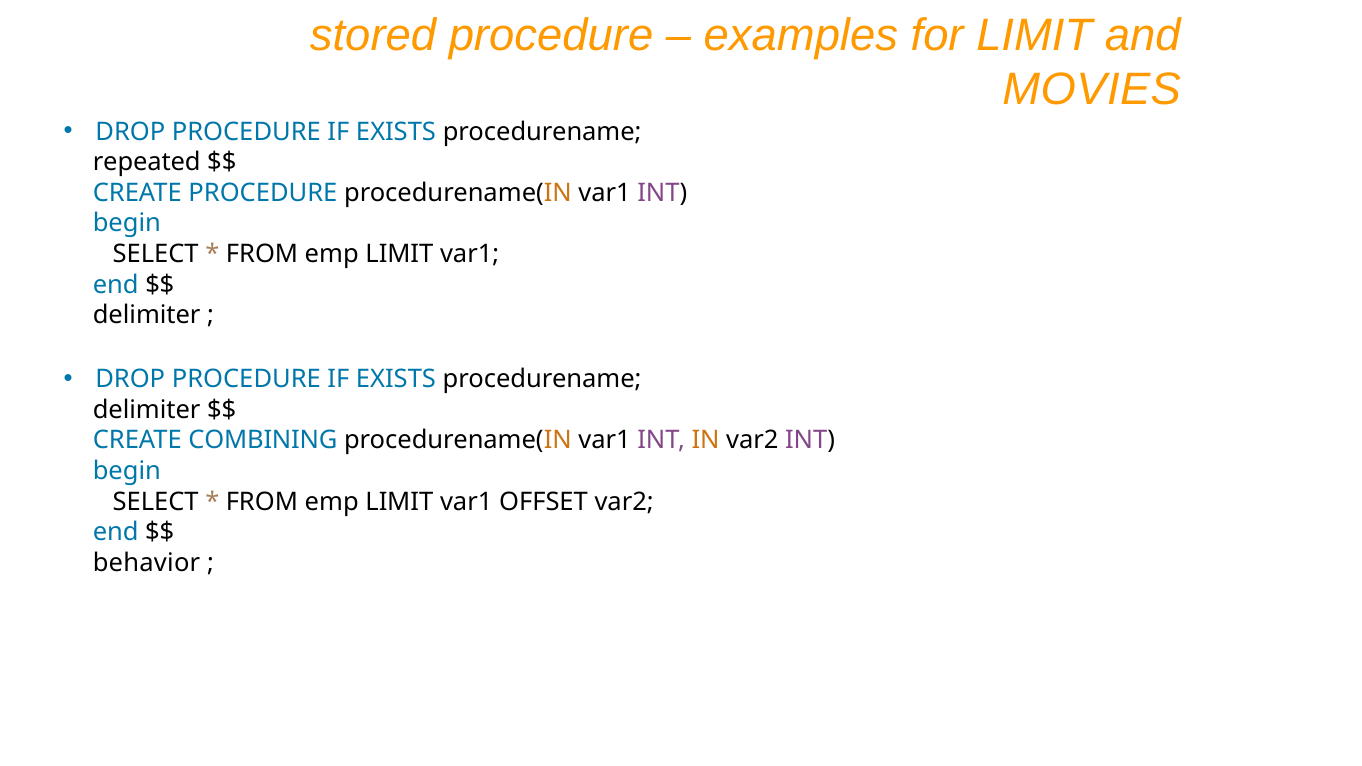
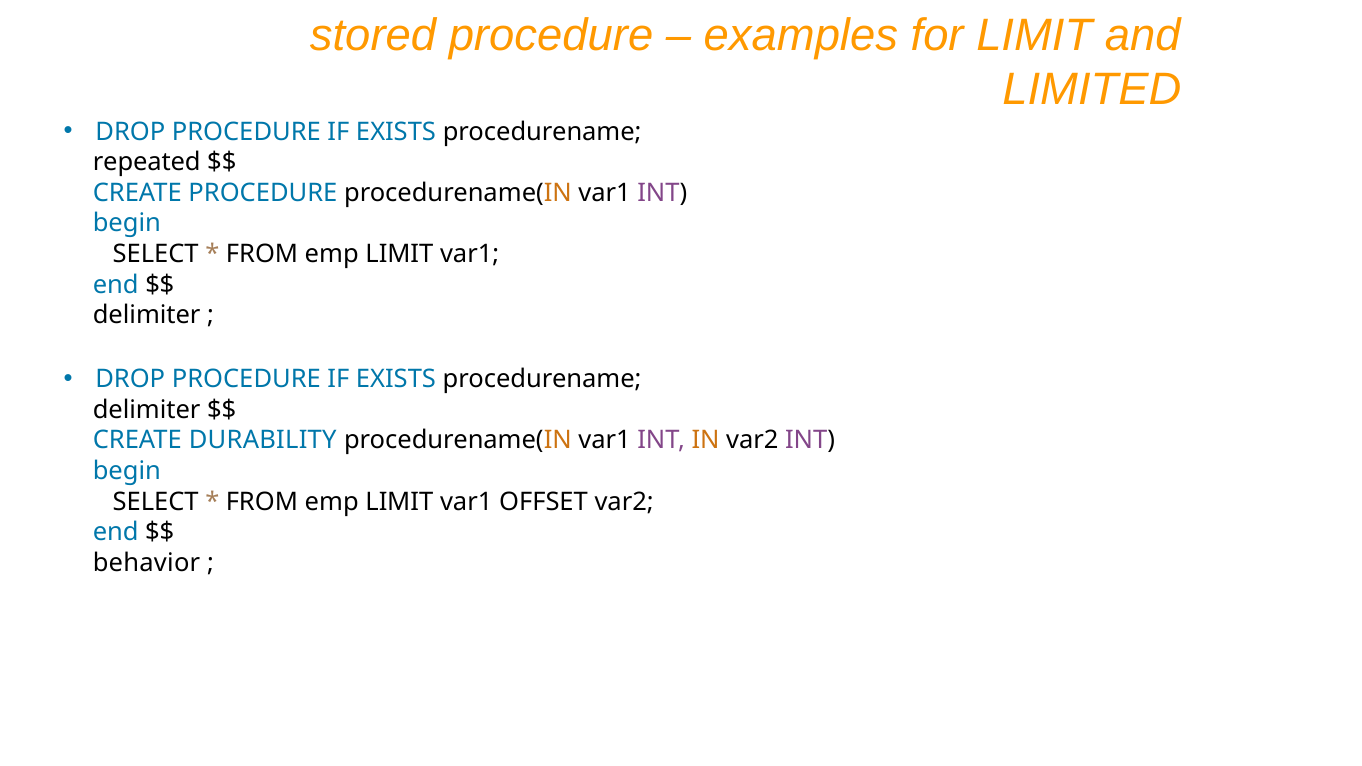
MOVIES: MOVIES -> LIMITED
COMBINING: COMBINING -> DURABILITY
